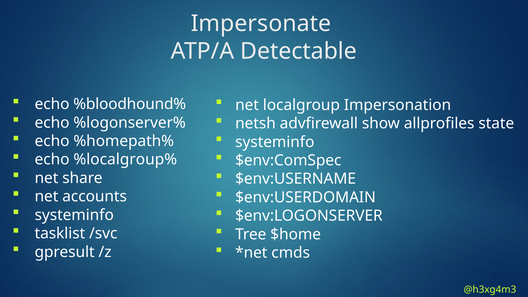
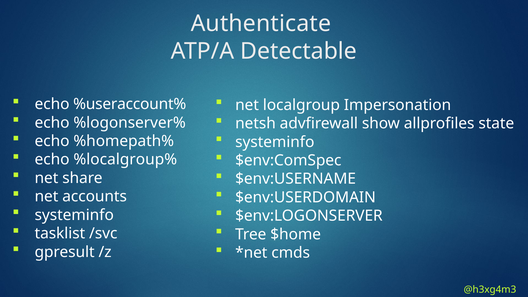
Impersonate: Impersonate -> Authenticate
%bloodhound%: %bloodhound% -> %useraccount%
